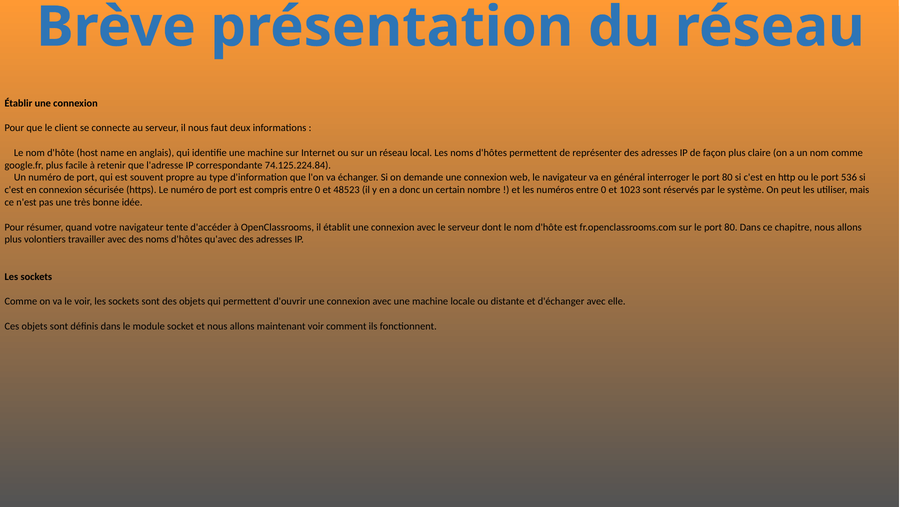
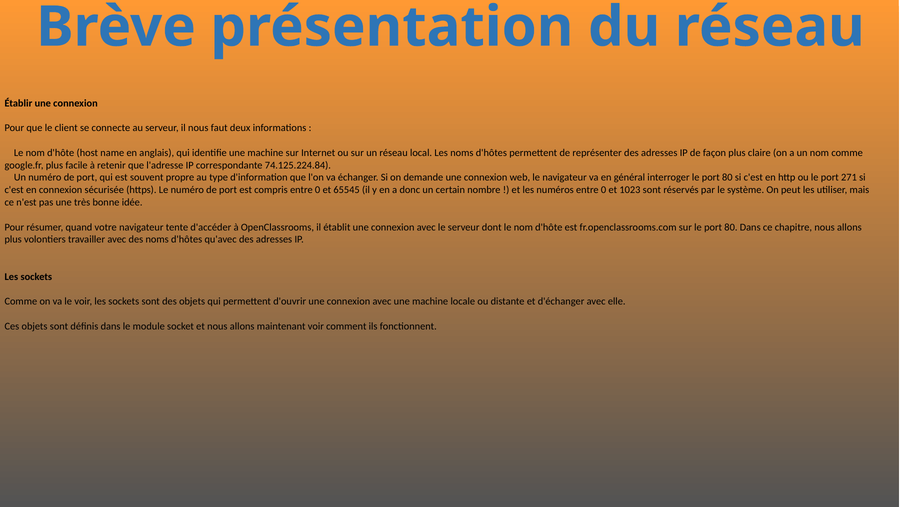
536: 536 -> 271
48523: 48523 -> 65545
